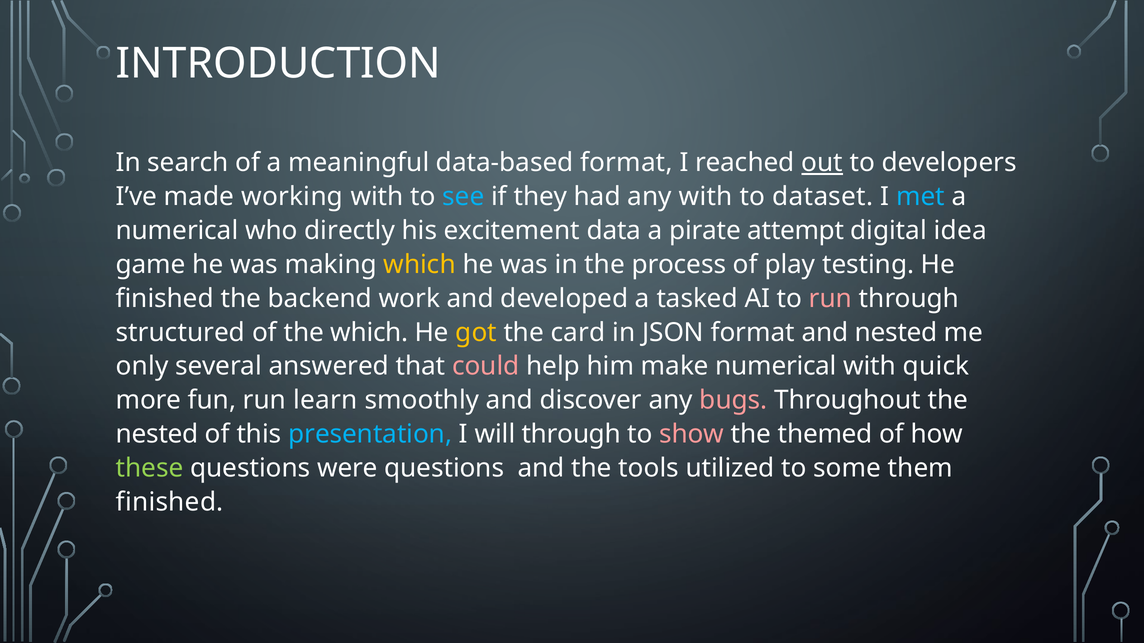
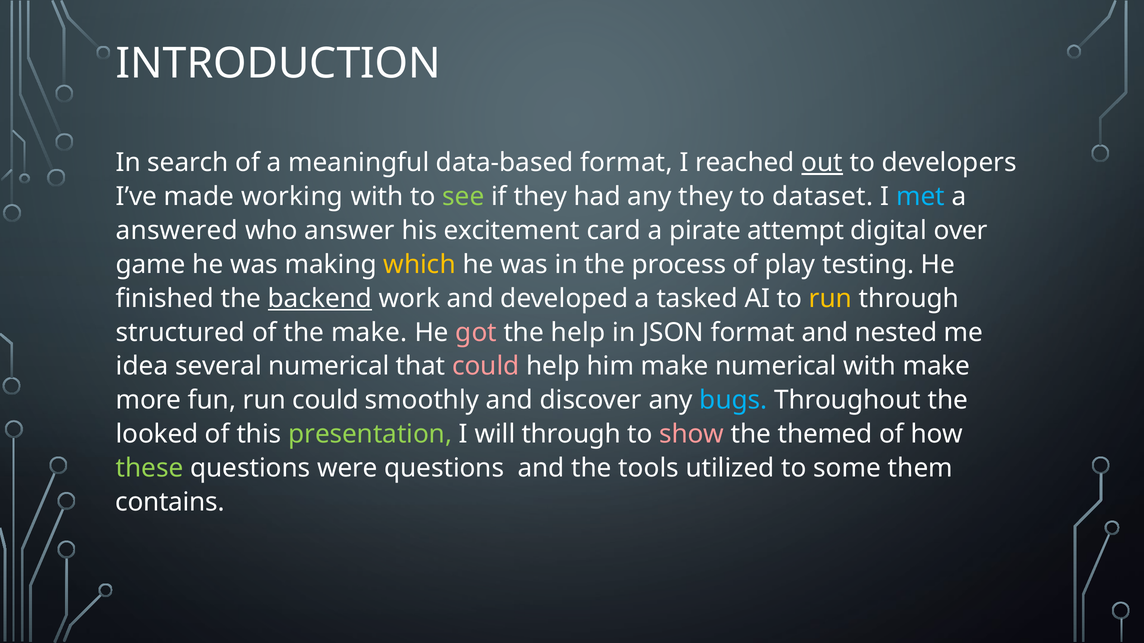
see colour: light blue -> light green
any with: with -> they
numerical at (177, 231): numerical -> answered
directly: directly -> answer
data: data -> card
idea: idea -> over
backend underline: none -> present
run at (831, 299) colour: pink -> yellow
the which: which -> make
got colour: yellow -> pink
the card: card -> help
only: only -> idea
several answered: answered -> numerical
with quick: quick -> make
run learn: learn -> could
bugs colour: pink -> light blue
nested at (157, 434): nested -> looked
presentation colour: light blue -> light green
finished at (170, 502): finished -> contains
